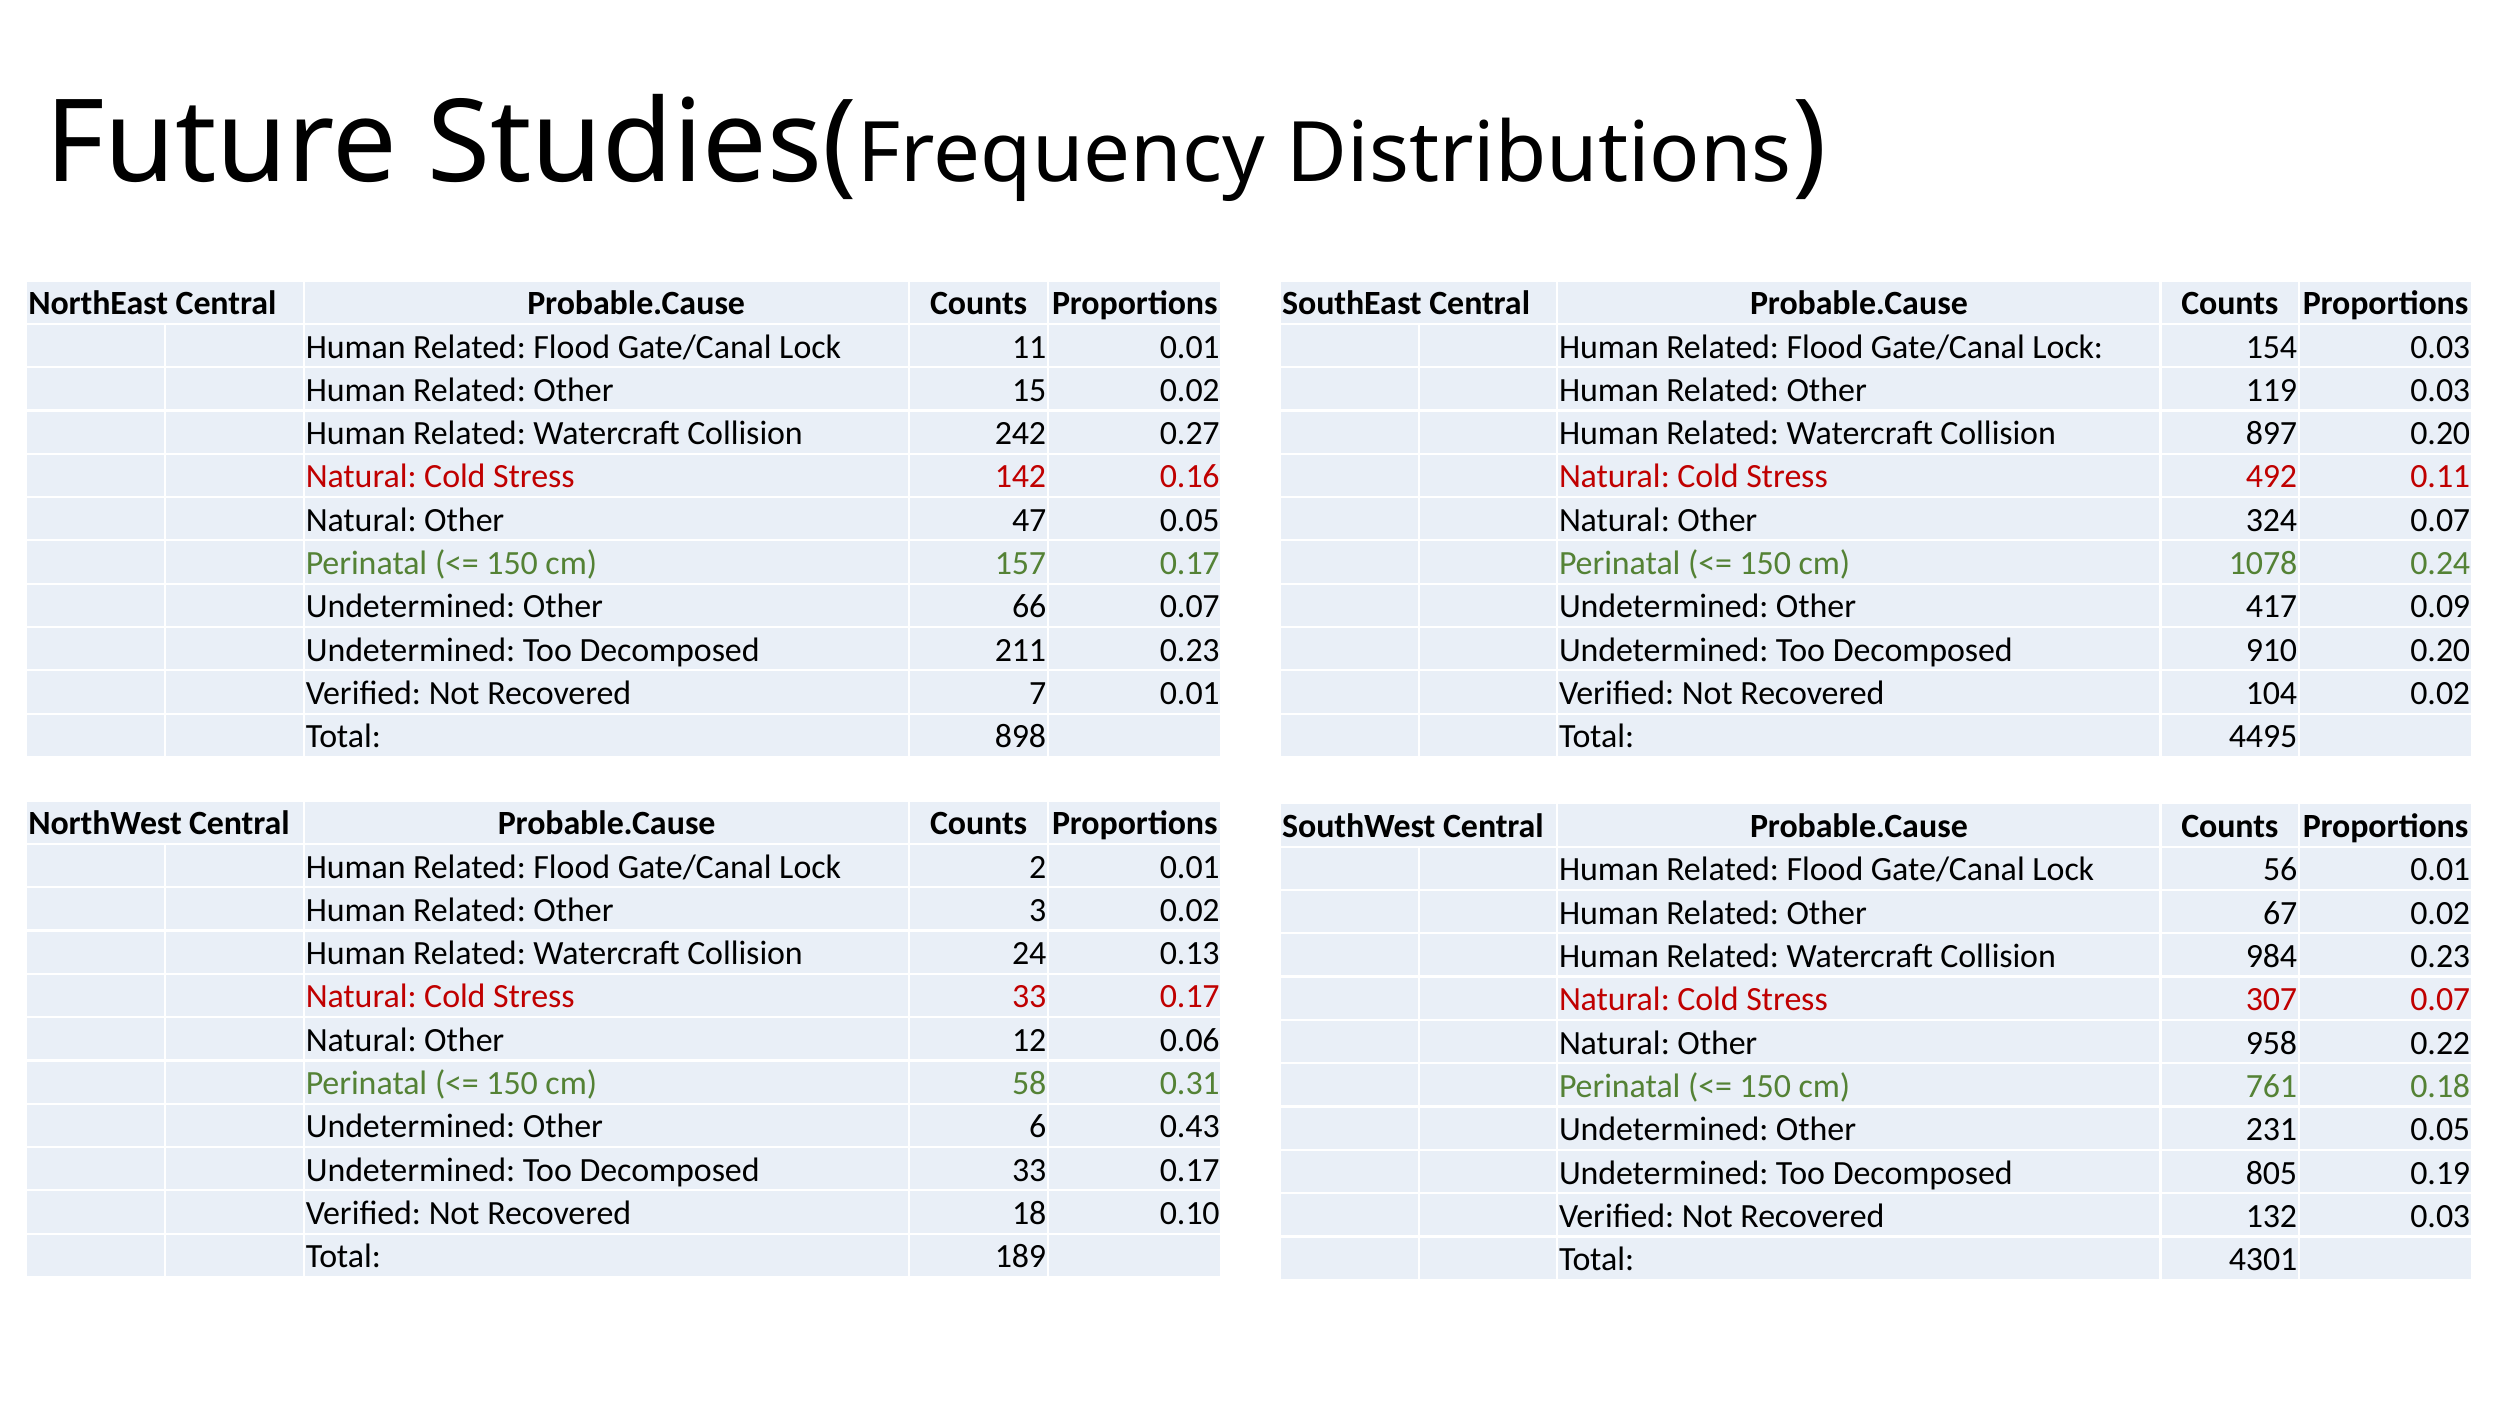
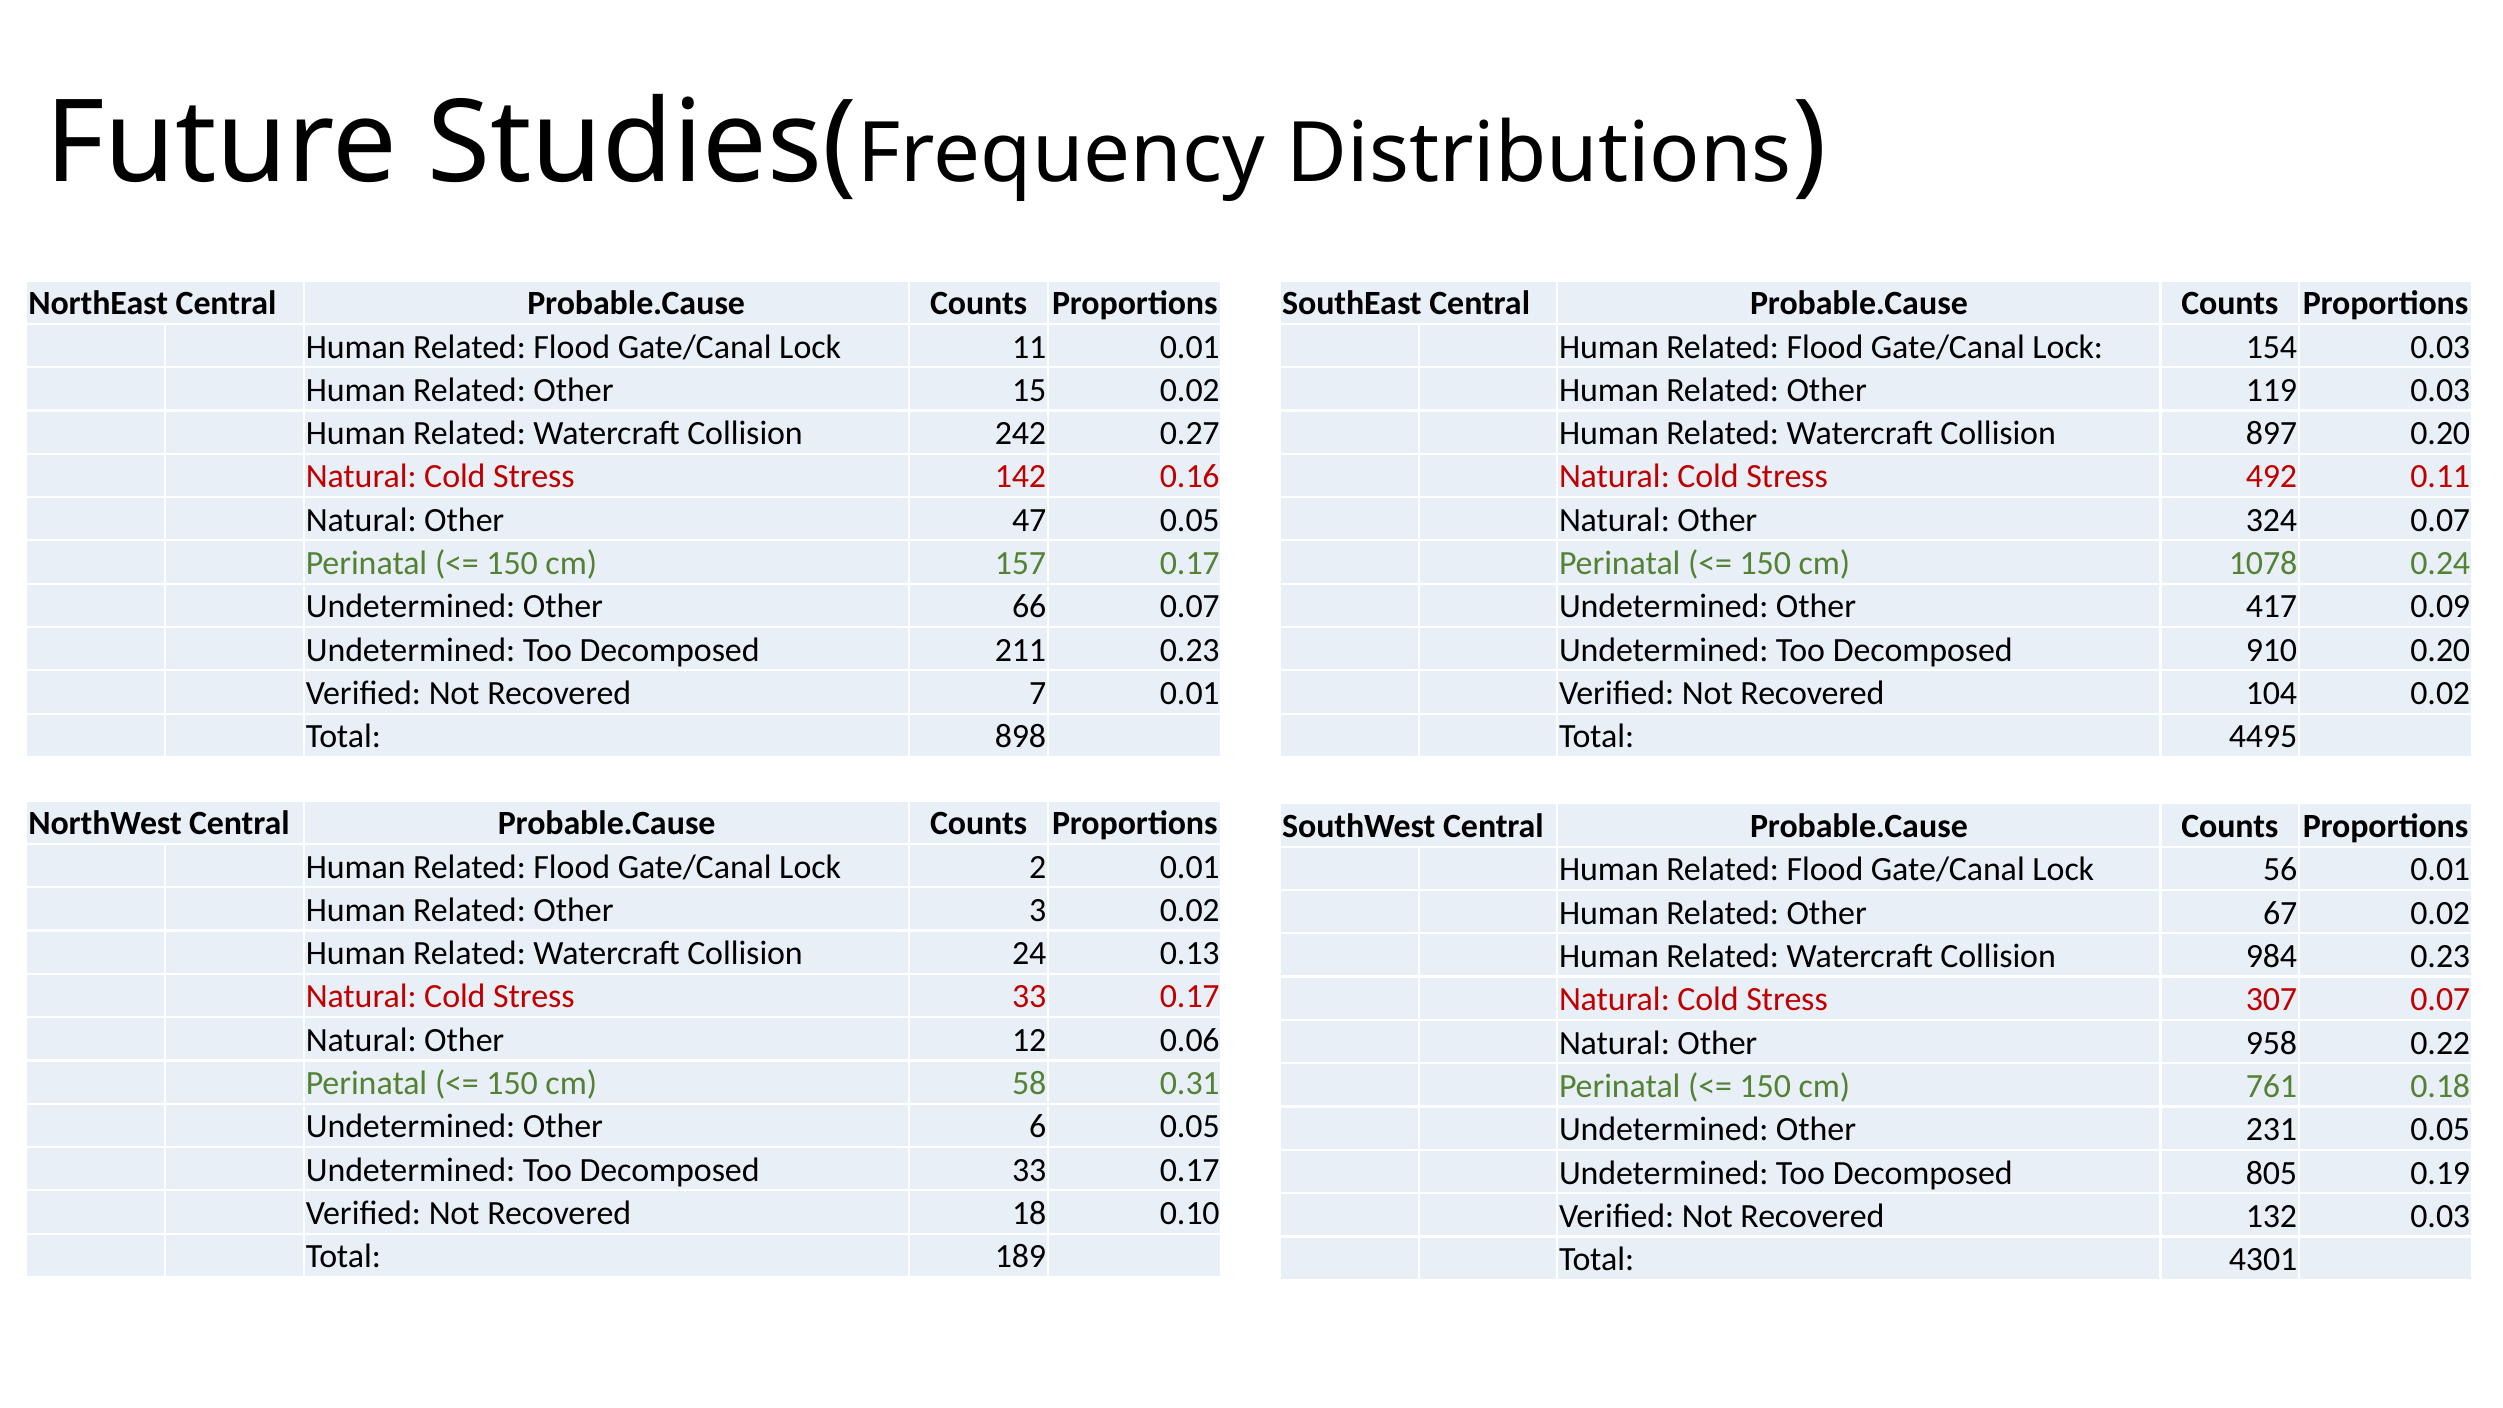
6 0.43: 0.43 -> 0.05
